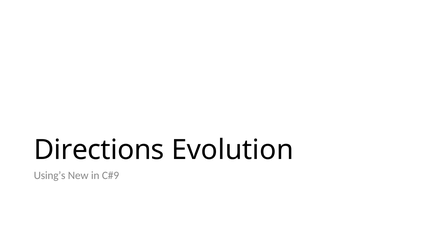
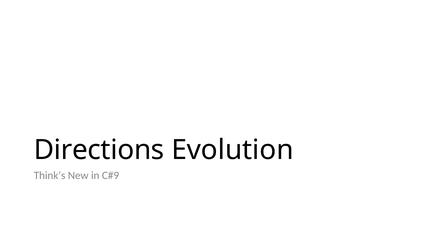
Using’s: Using’s -> Think’s
